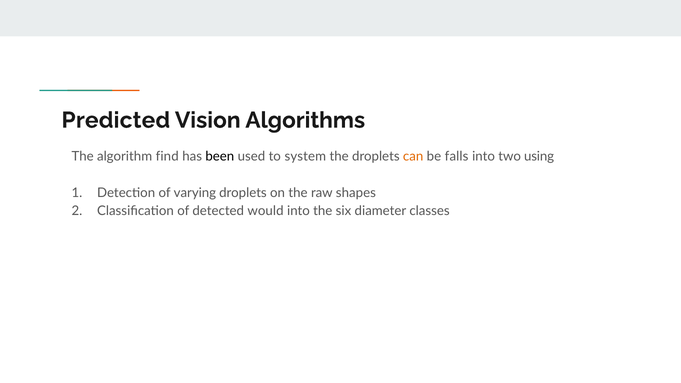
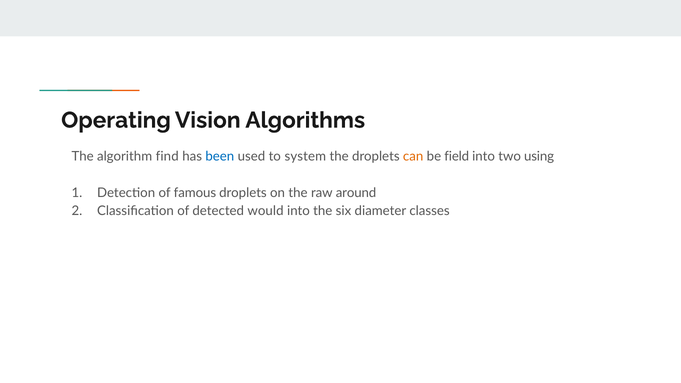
Predicted: Predicted -> Operating
been colour: black -> blue
falls: falls -> field
varying: varying -> famous
shapes: shapes -> around
